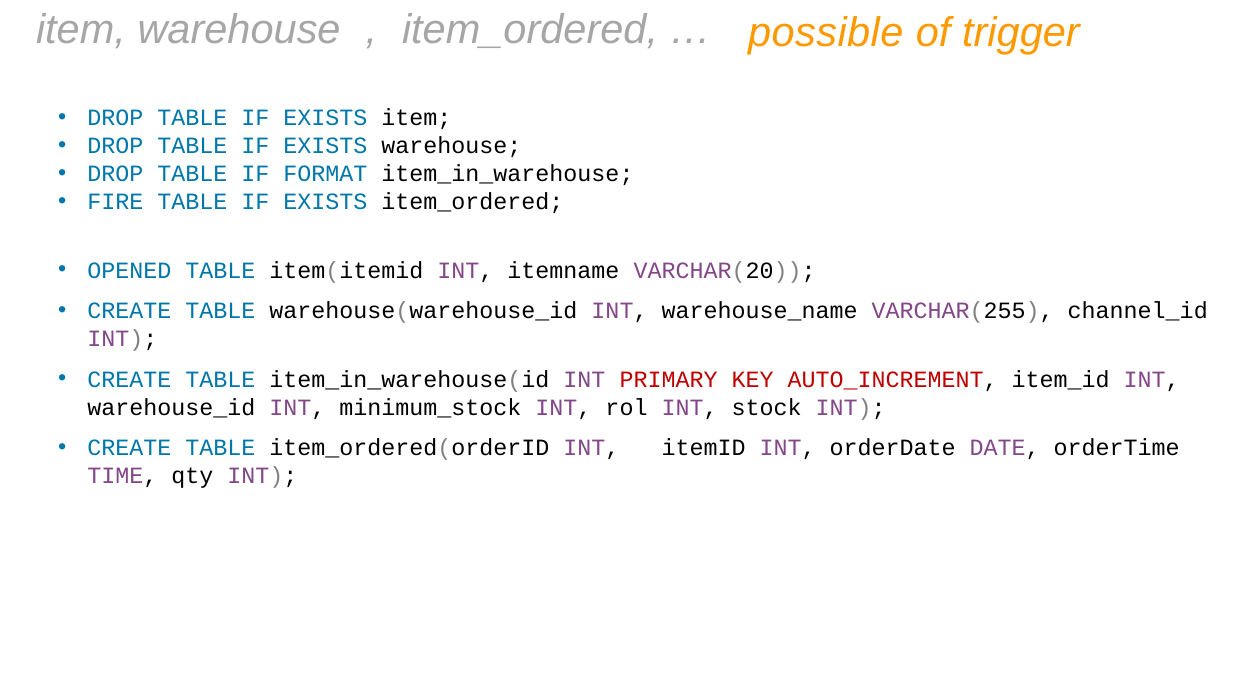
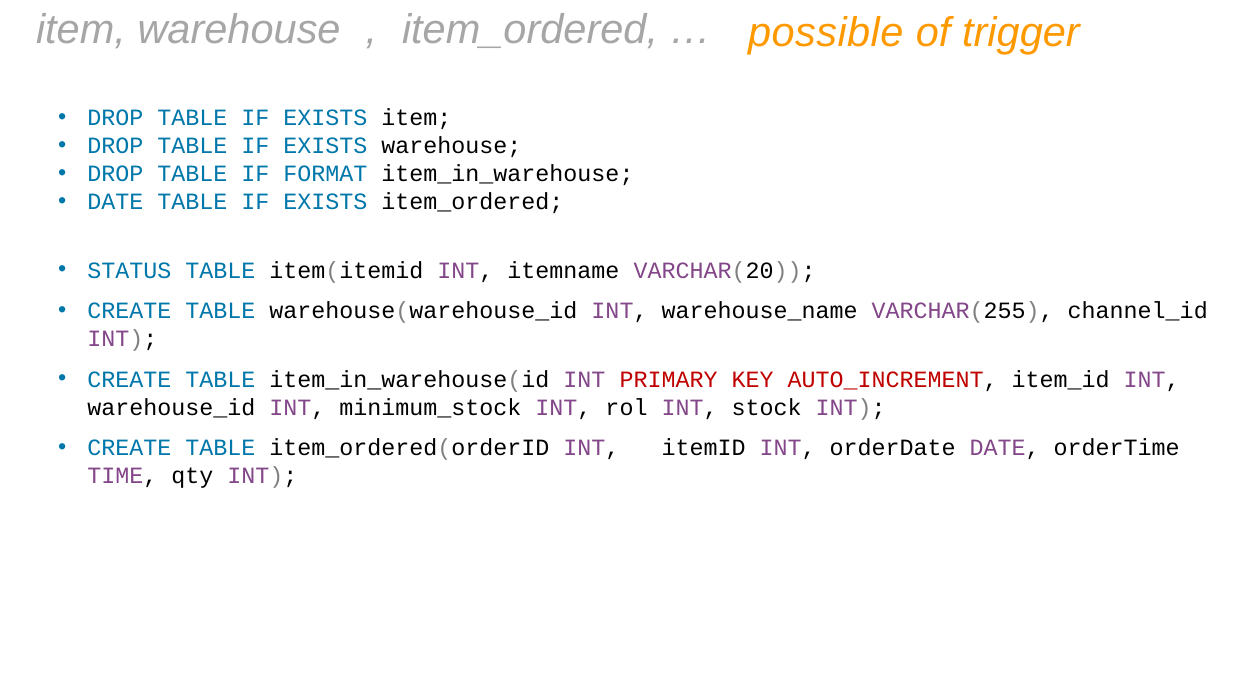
FIRE at (115, 202): FIRE -> DATE
OPENED: OPENED -> STATUS
